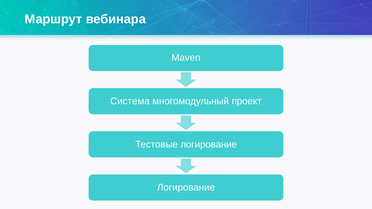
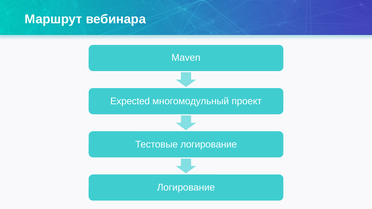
Система: Система -> Expected
